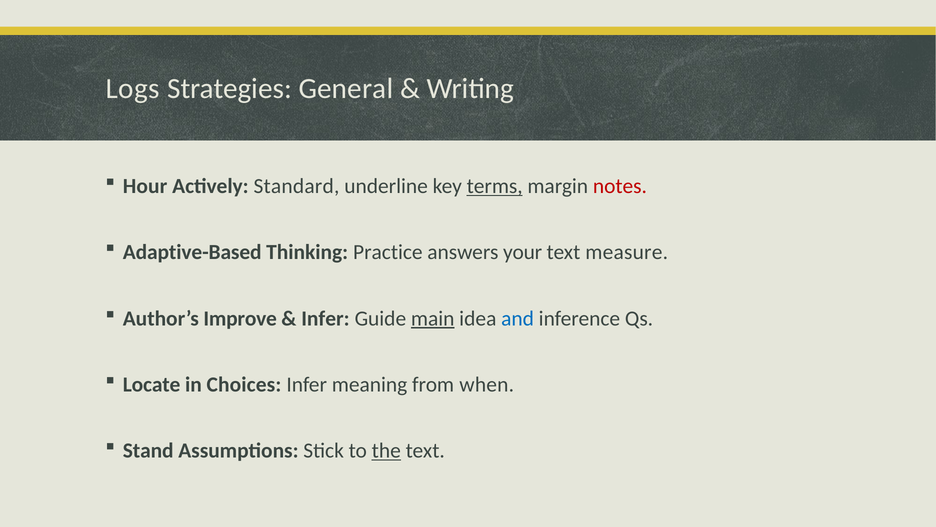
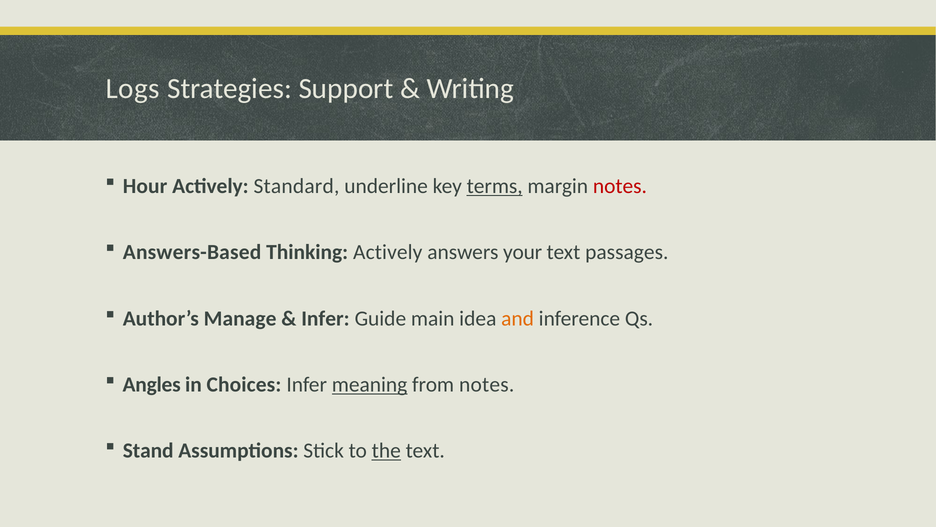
General: General -> Support
Adaptive-Based: Adaptive-Based -> Answers-Based
Thinking Practice: Practice -> Actively
measure: measure -> passages
Improve: Improve -> Manage
main underline: present -> none
and colour: blue -> orange
Locate: Locate -> Angles
meaning underline: none -> present
from when: when -> notes
